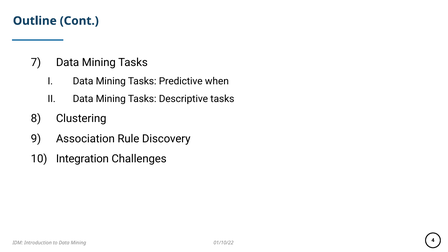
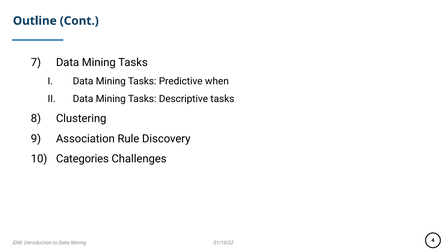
Integration: Integration -> Categories
